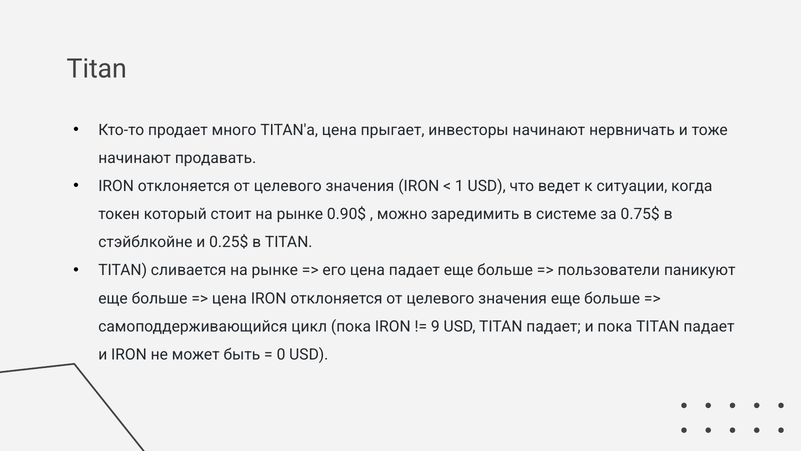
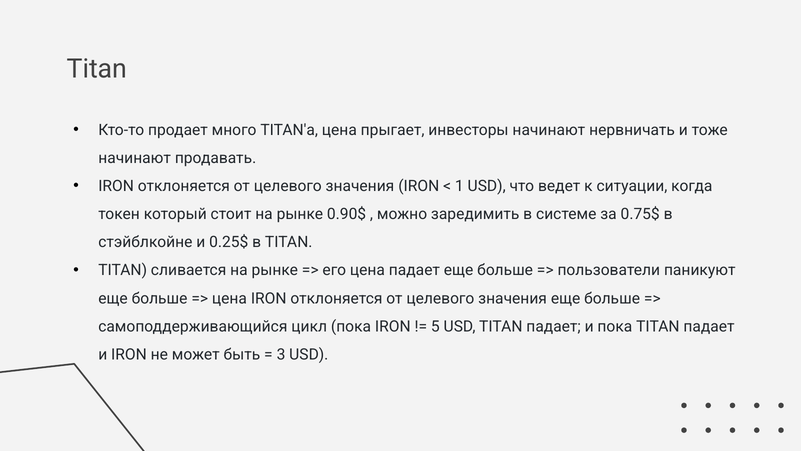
9: 9 -> 5
0: 0 -> 3
